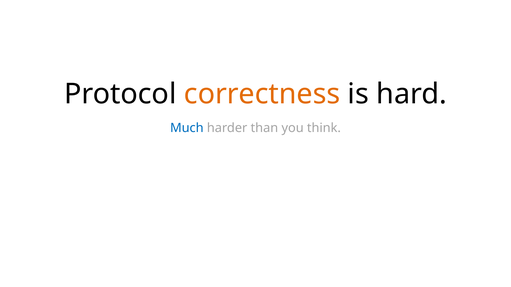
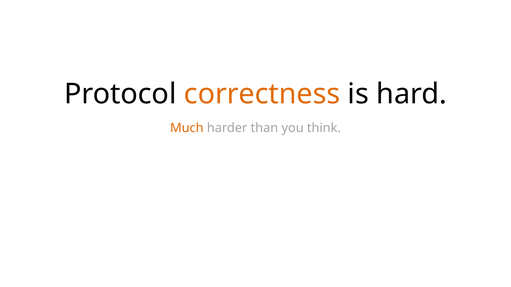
Much colour: blue -> orange
